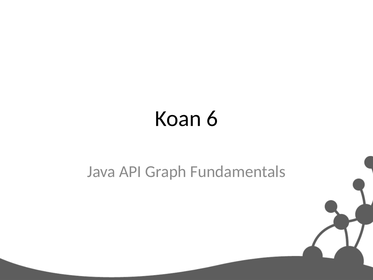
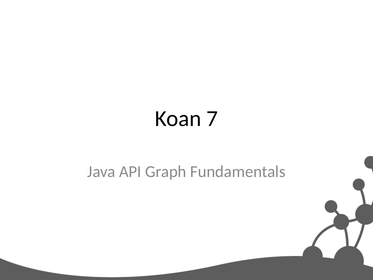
6: 6 -> 7
